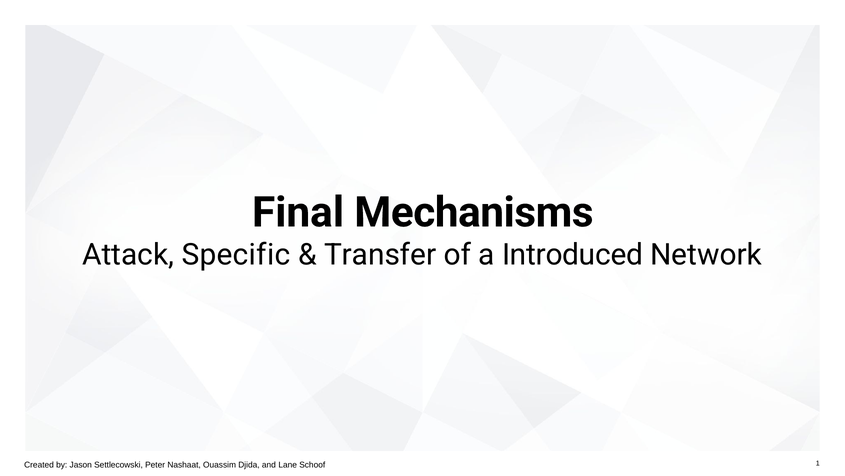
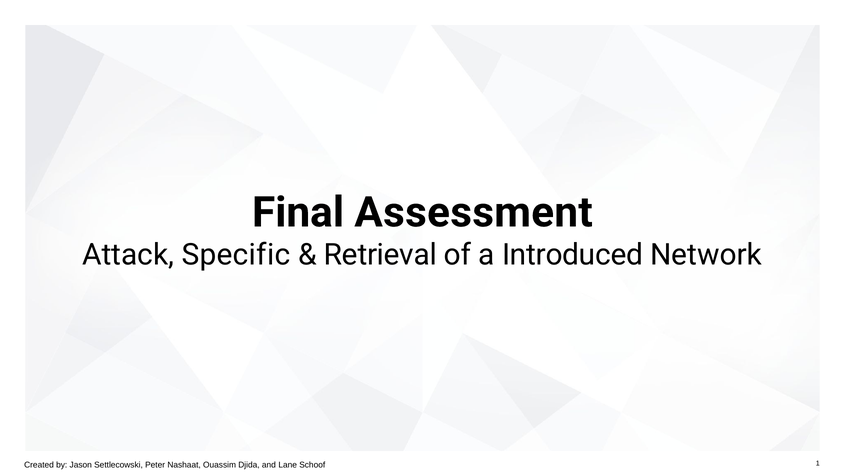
Mechanisms: Mechanisms -> Assessment
Transfer: Transfer -> Retrieval
